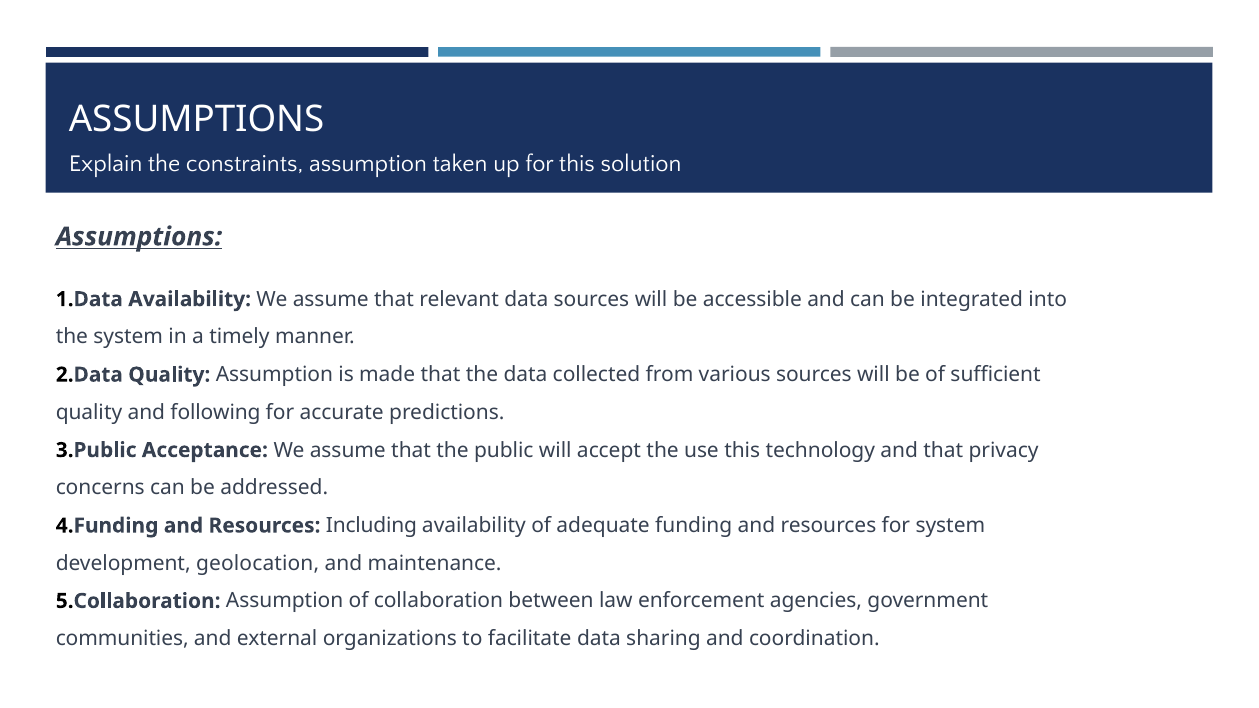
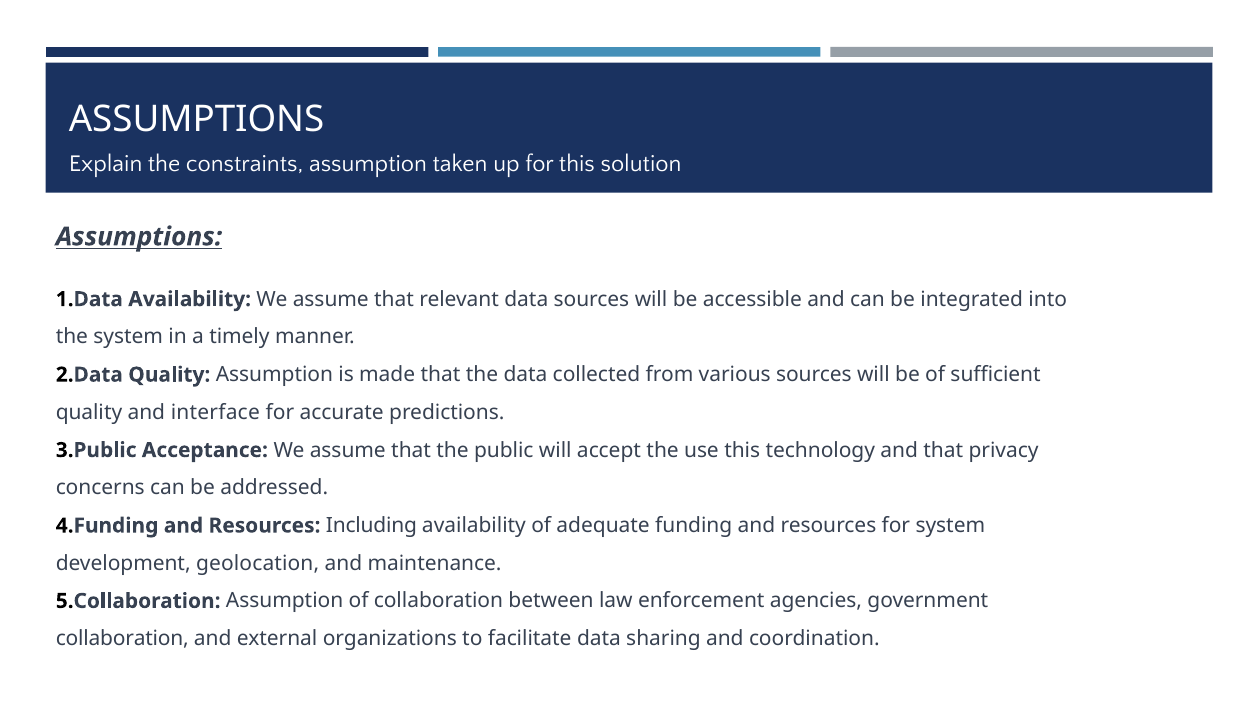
following: following -> interface
communities at (122, 639): communities -> collaboration
